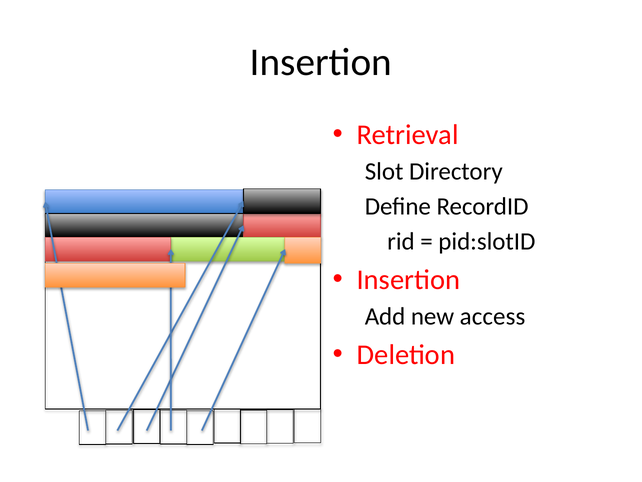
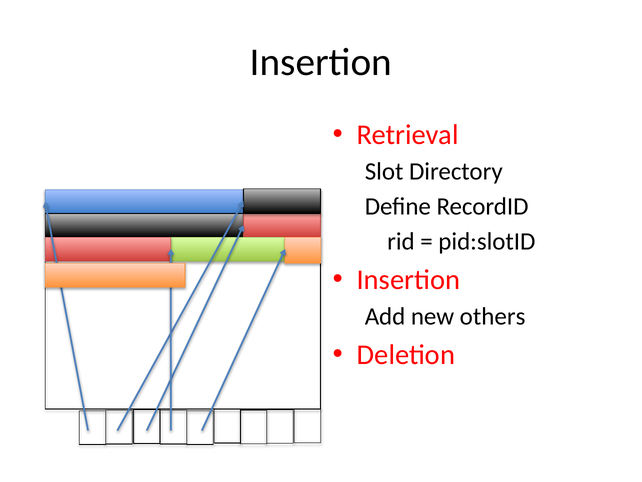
access: access -> others
